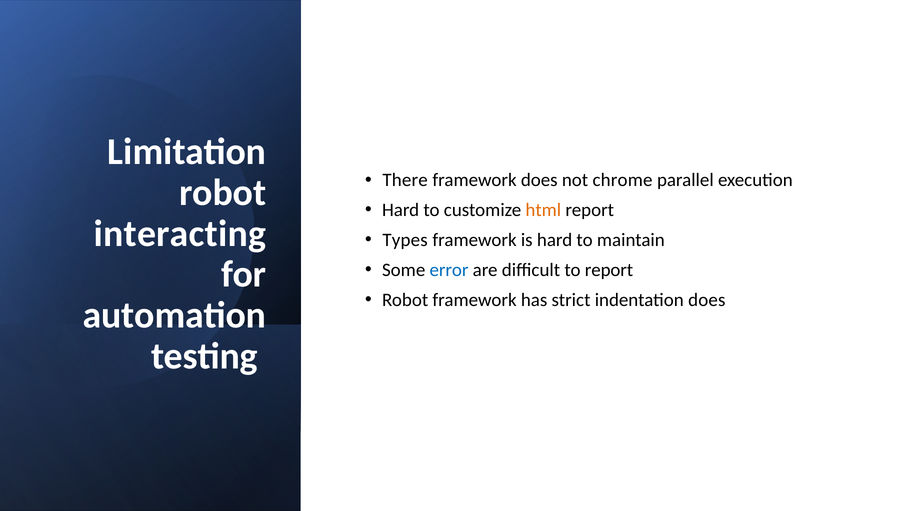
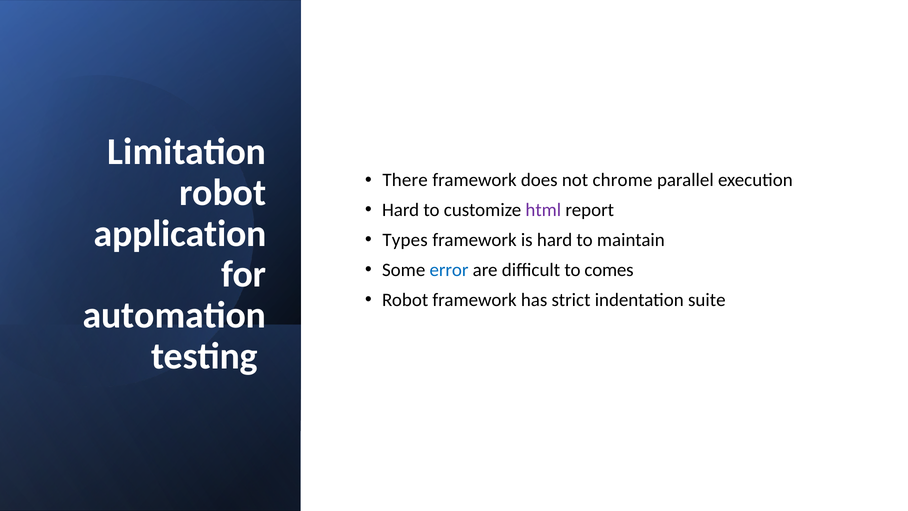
html colour: orange -> purple
interacting: interacting -> application
to report: report -> comes
indentation does: does -> suite
